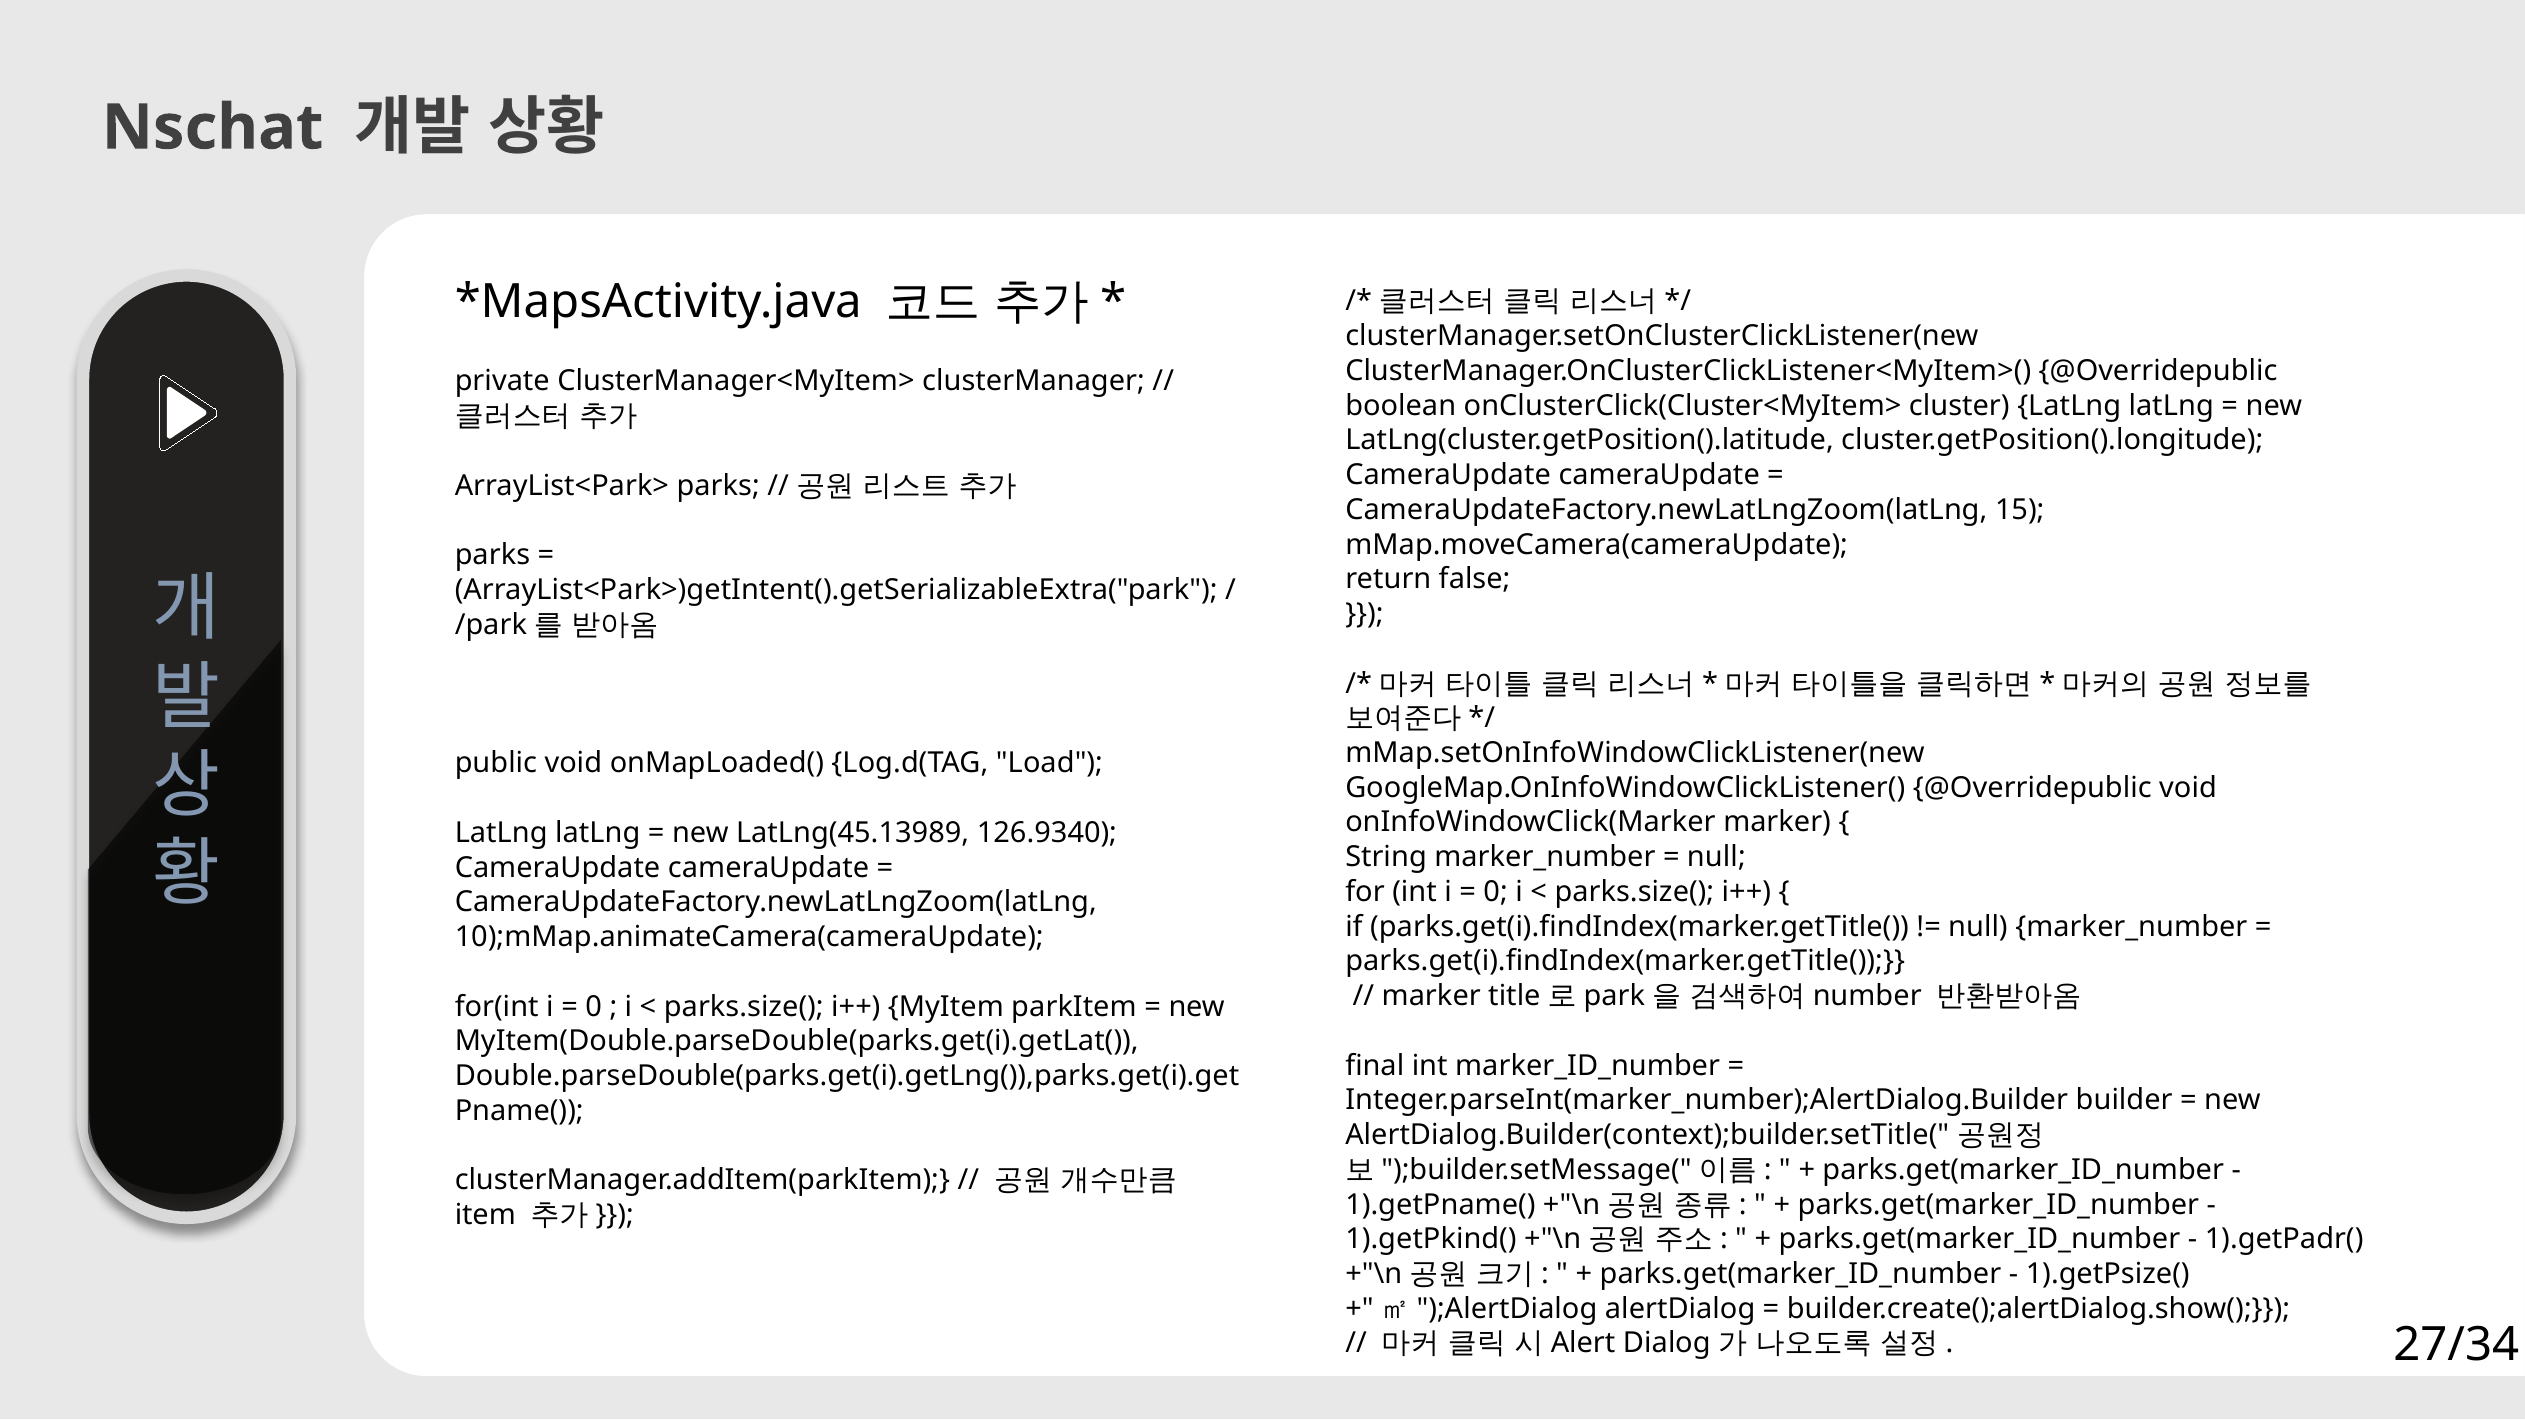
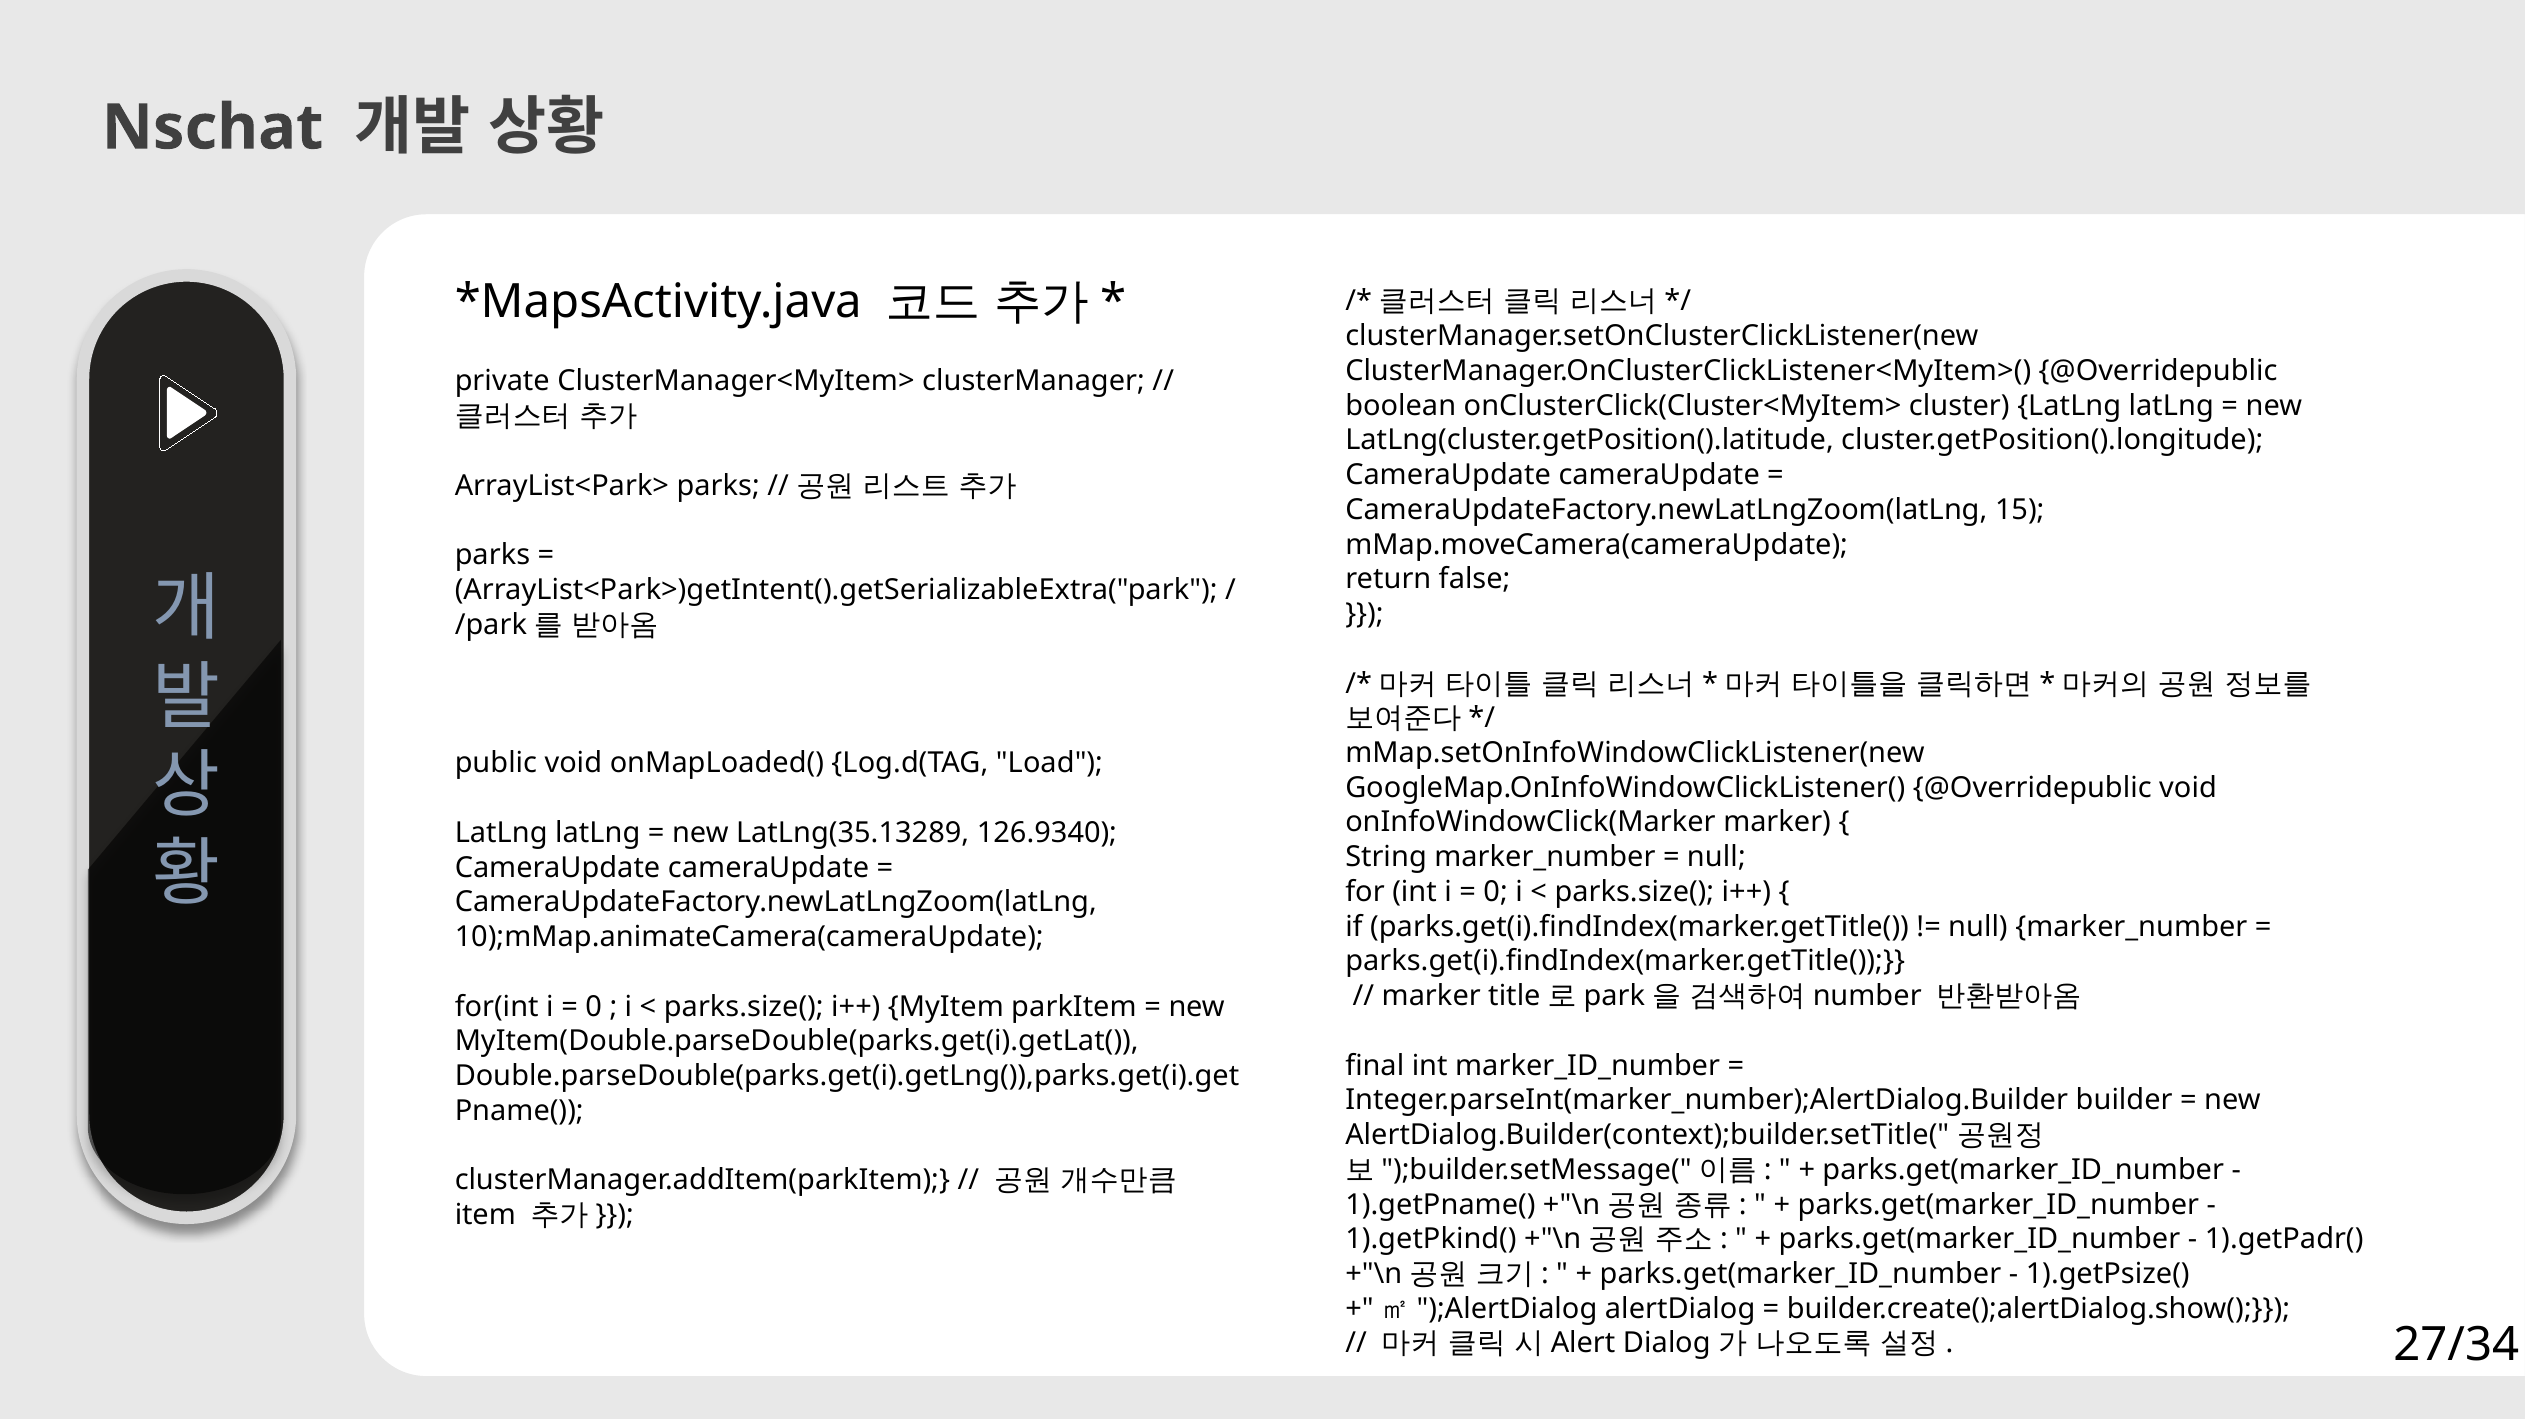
LatLng(45.13989: LatLng(45.13989 -> LatLng(35.13289
